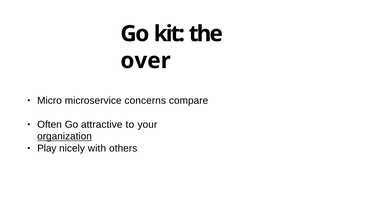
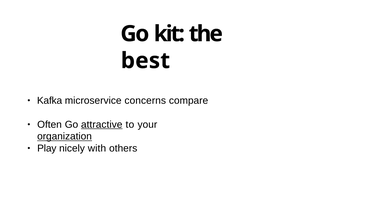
over: over -> best
Micro: Micro -> Kafka
attractive underline: none -> present
